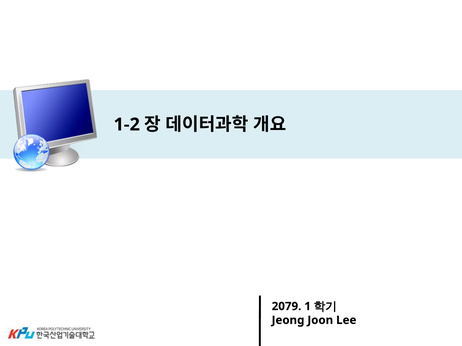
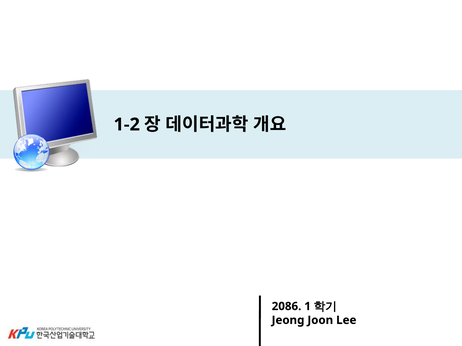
2079: 2079 -> 2086
